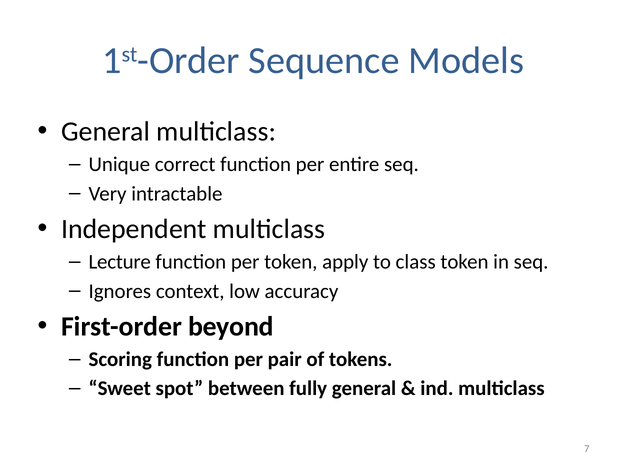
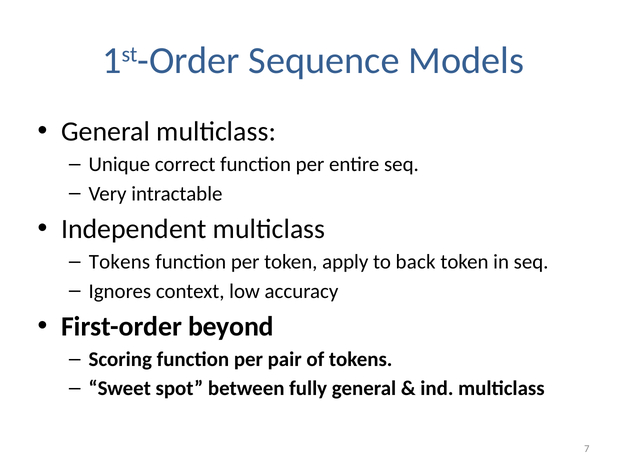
Lecture at (120, 262): Lecture -> Tokens
class: class -> back
